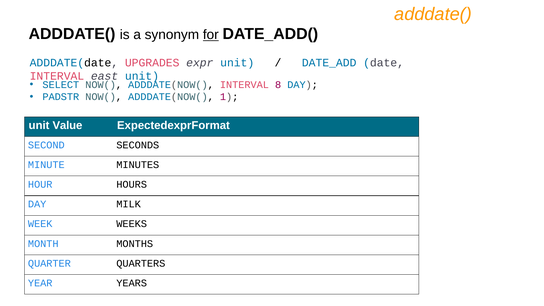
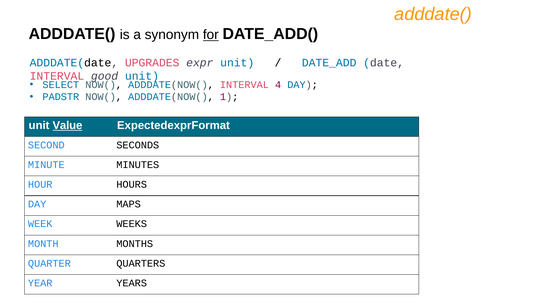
east: east -> good
8: 8 -> 4
Value underline: none -> present
MILK: MILK -> MAPS
